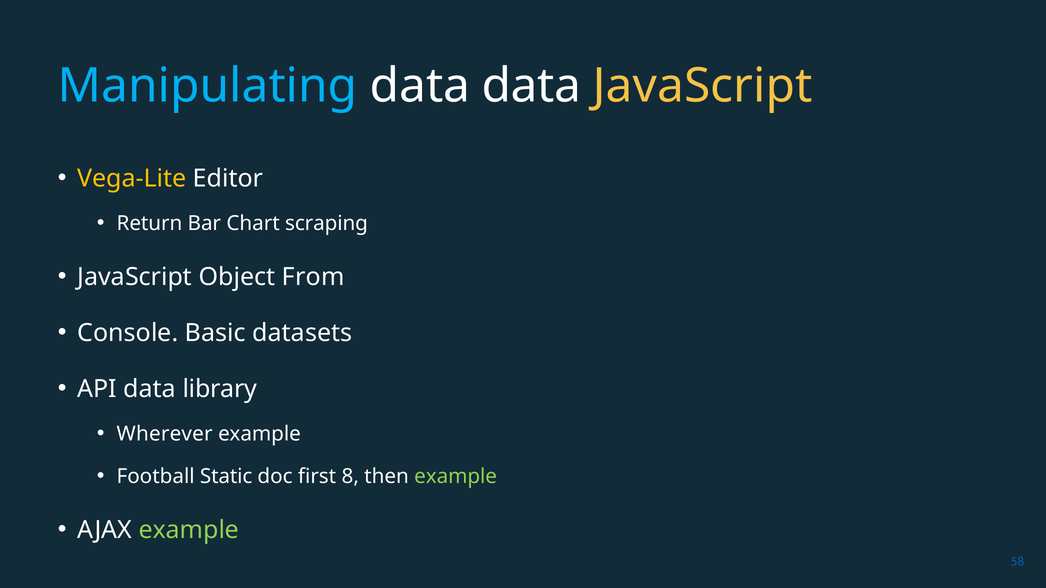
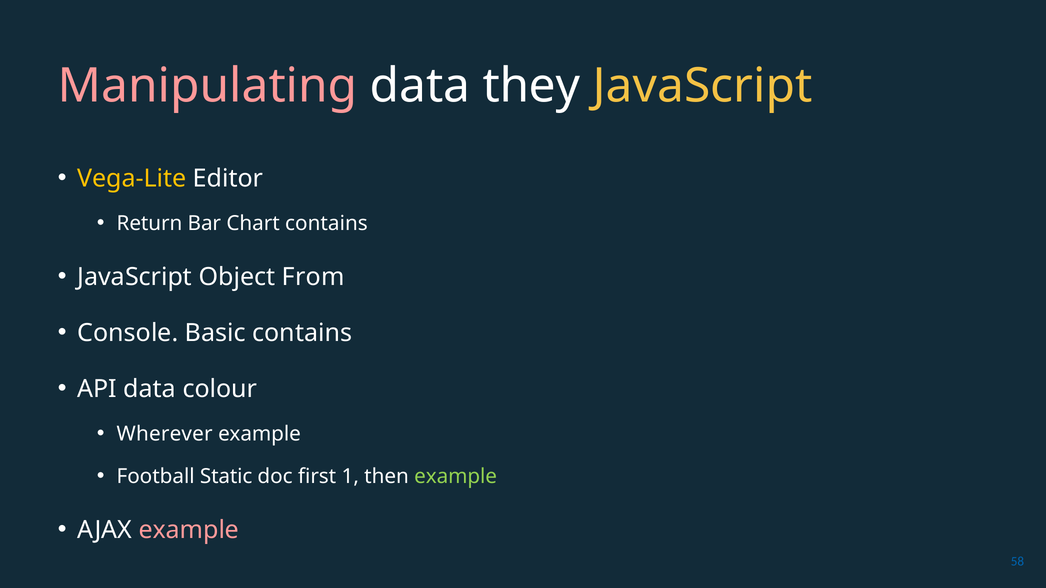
Manipulating colour: light blue -> pink
data data: data -> they
Chart scraping: scraping -> contains
Basic datasets: datasets -> contains
library: library -> colour
8: 8 -> 1
example at (189, 531) colour: light green -> pink
